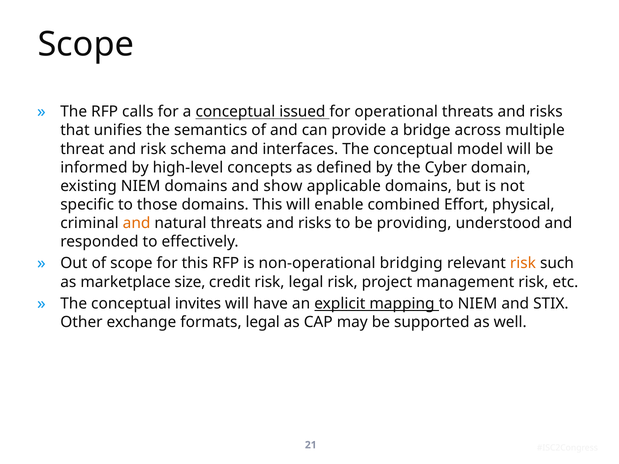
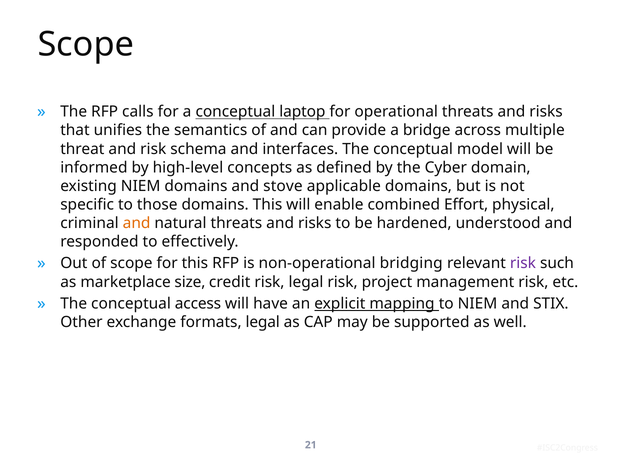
issued: issued -> laptop
show: show -> stove
providing: providing -> hardened
risk at (523, 264) colour: orange -> purple
invites: invites -> access
